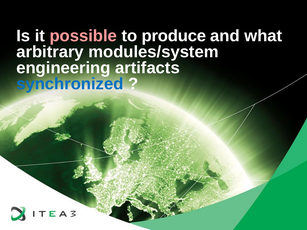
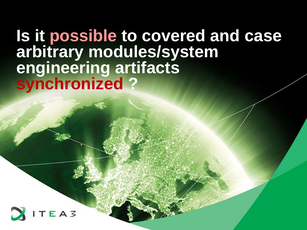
produce: produce -> covered
what: what -> case
synchronized colour: blue -> red
